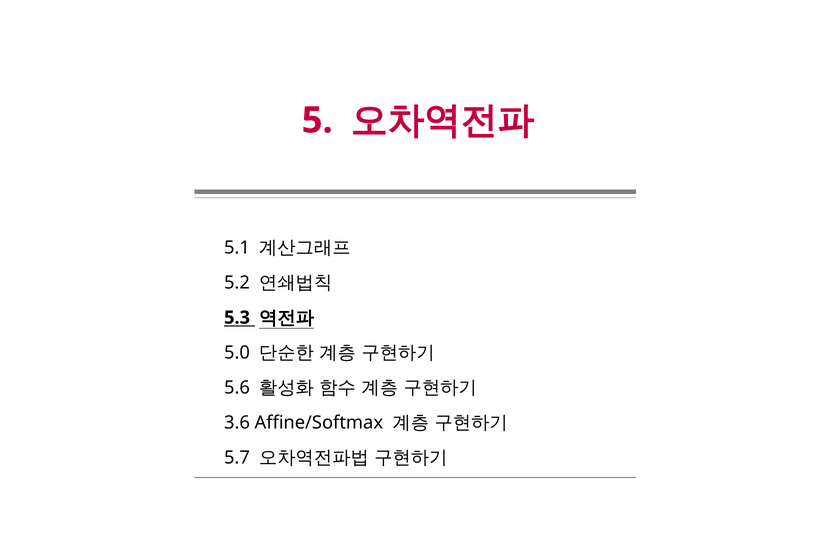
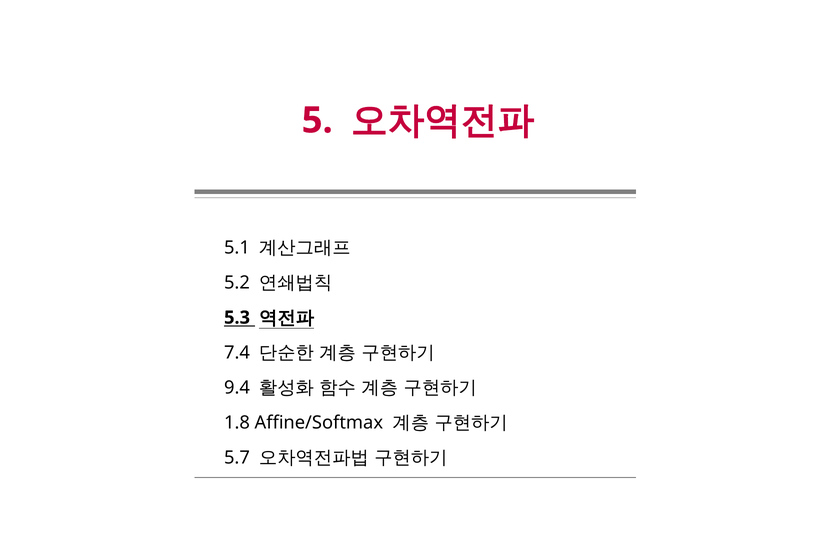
5.0: 5.0 -> 7.4
5.6: 5.6 -> 9.4
3.6: 3.6 -> 1.8
